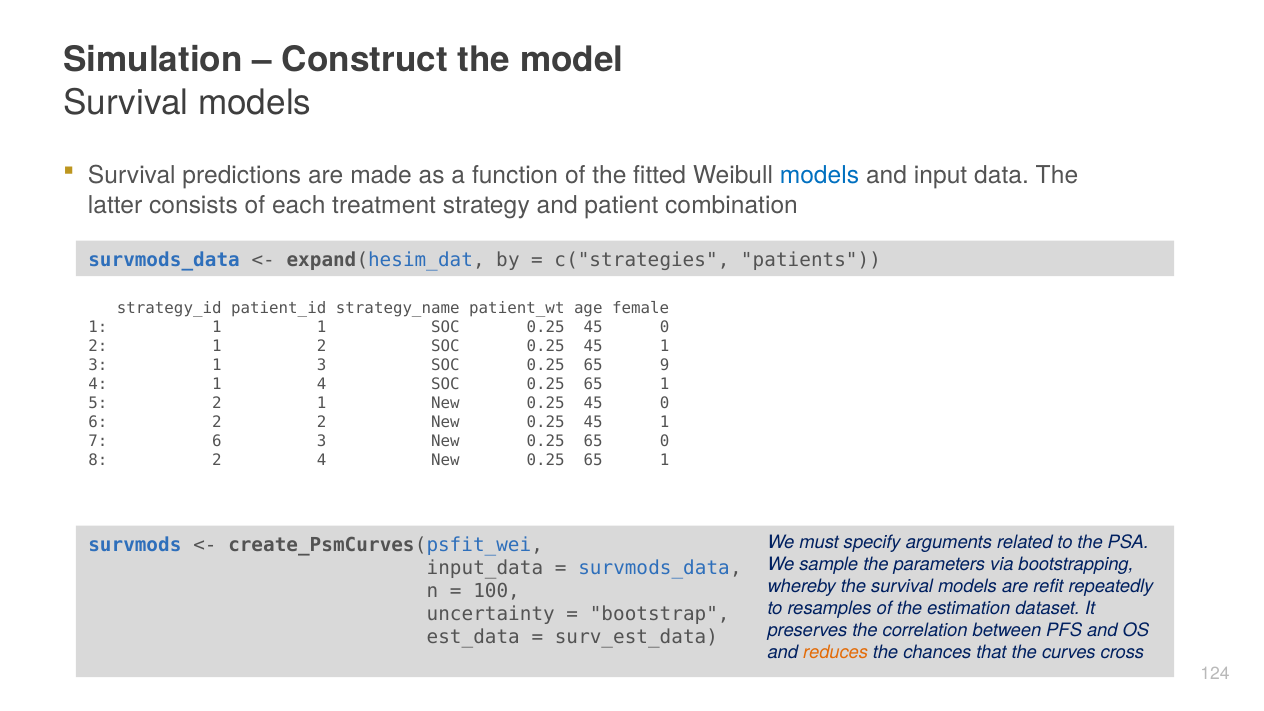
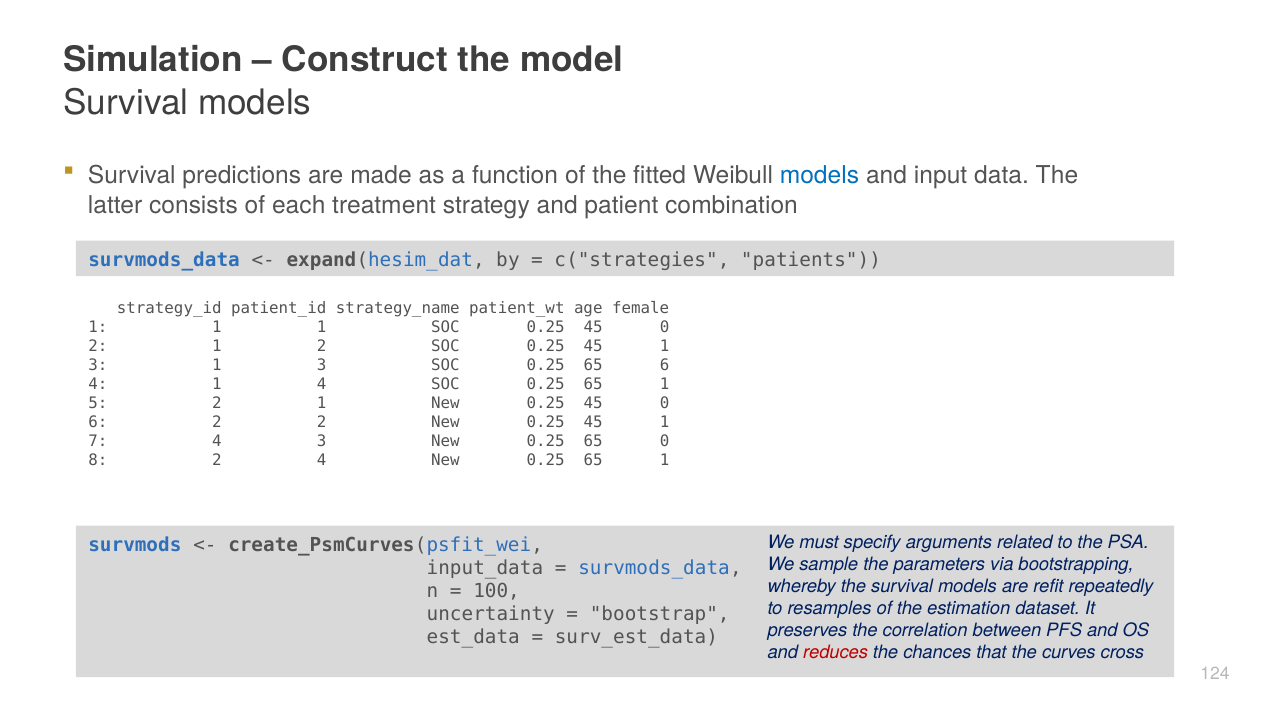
65 9: 9 -> 6
7 6: 6 -> 4
reduces colour: orange -> red
